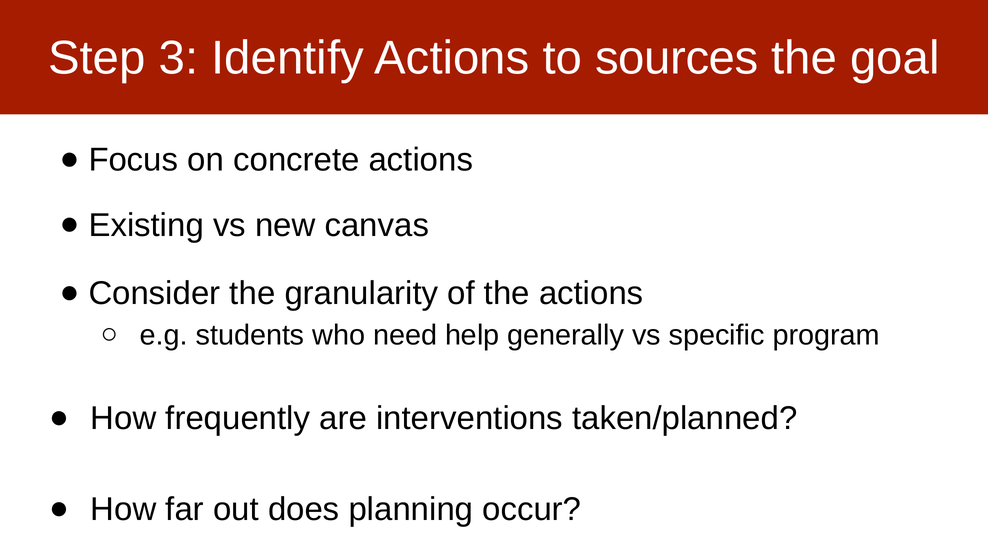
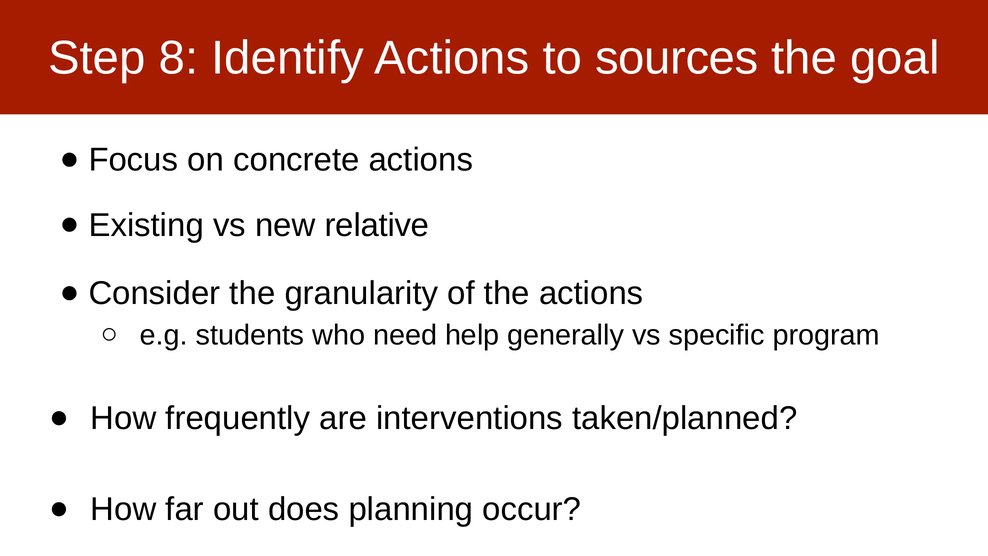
3: 3 -> 8
canvas: canvas -> relative
